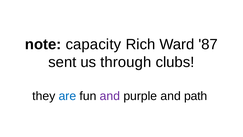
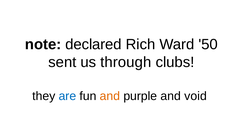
capacity: capacity -> declared
87: 87 -> 50
and at (110, 96) colour: purple -> orange
path: path -> void
